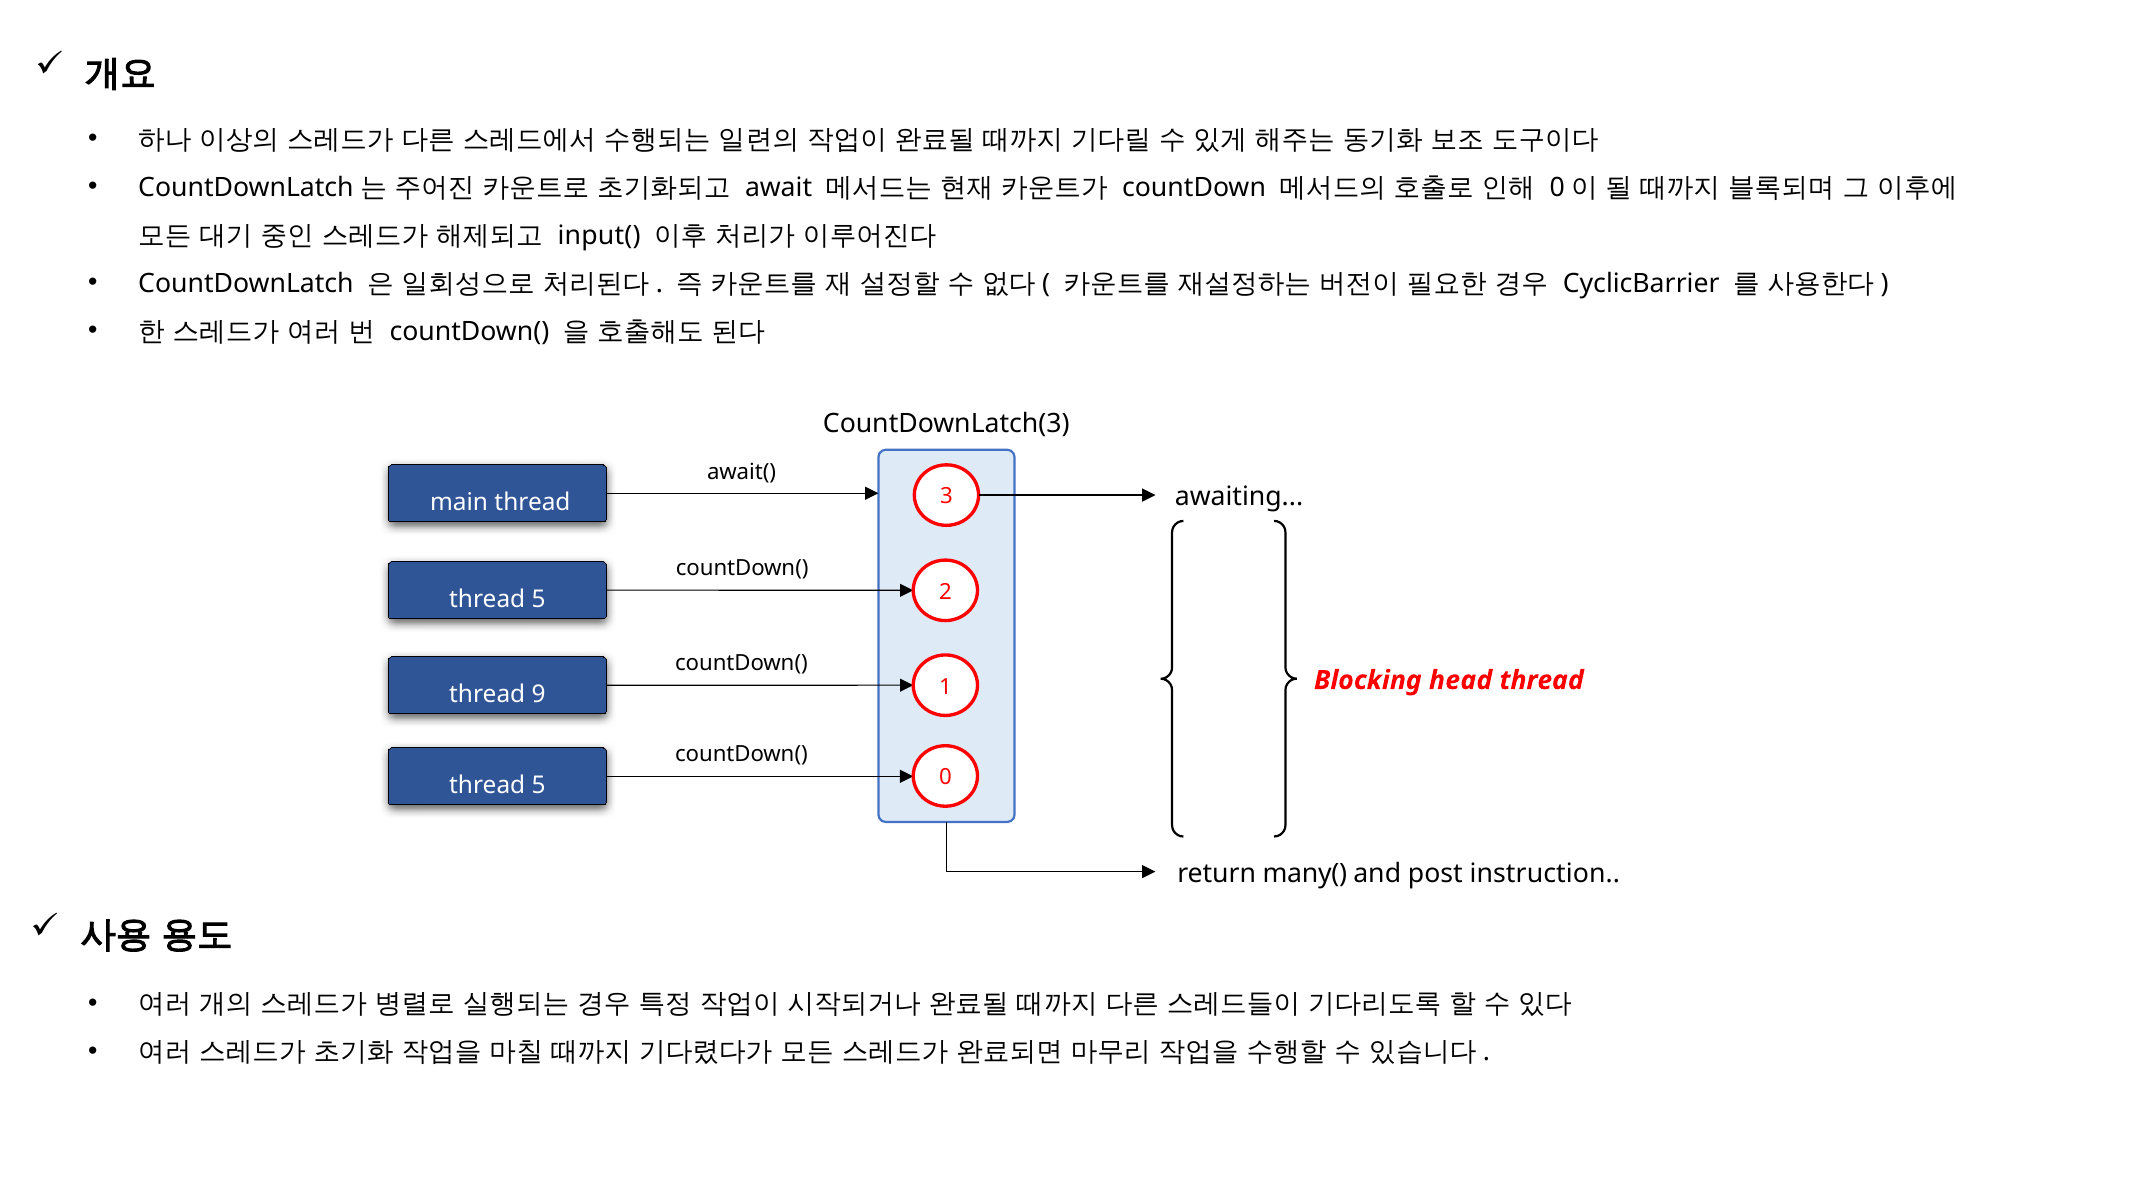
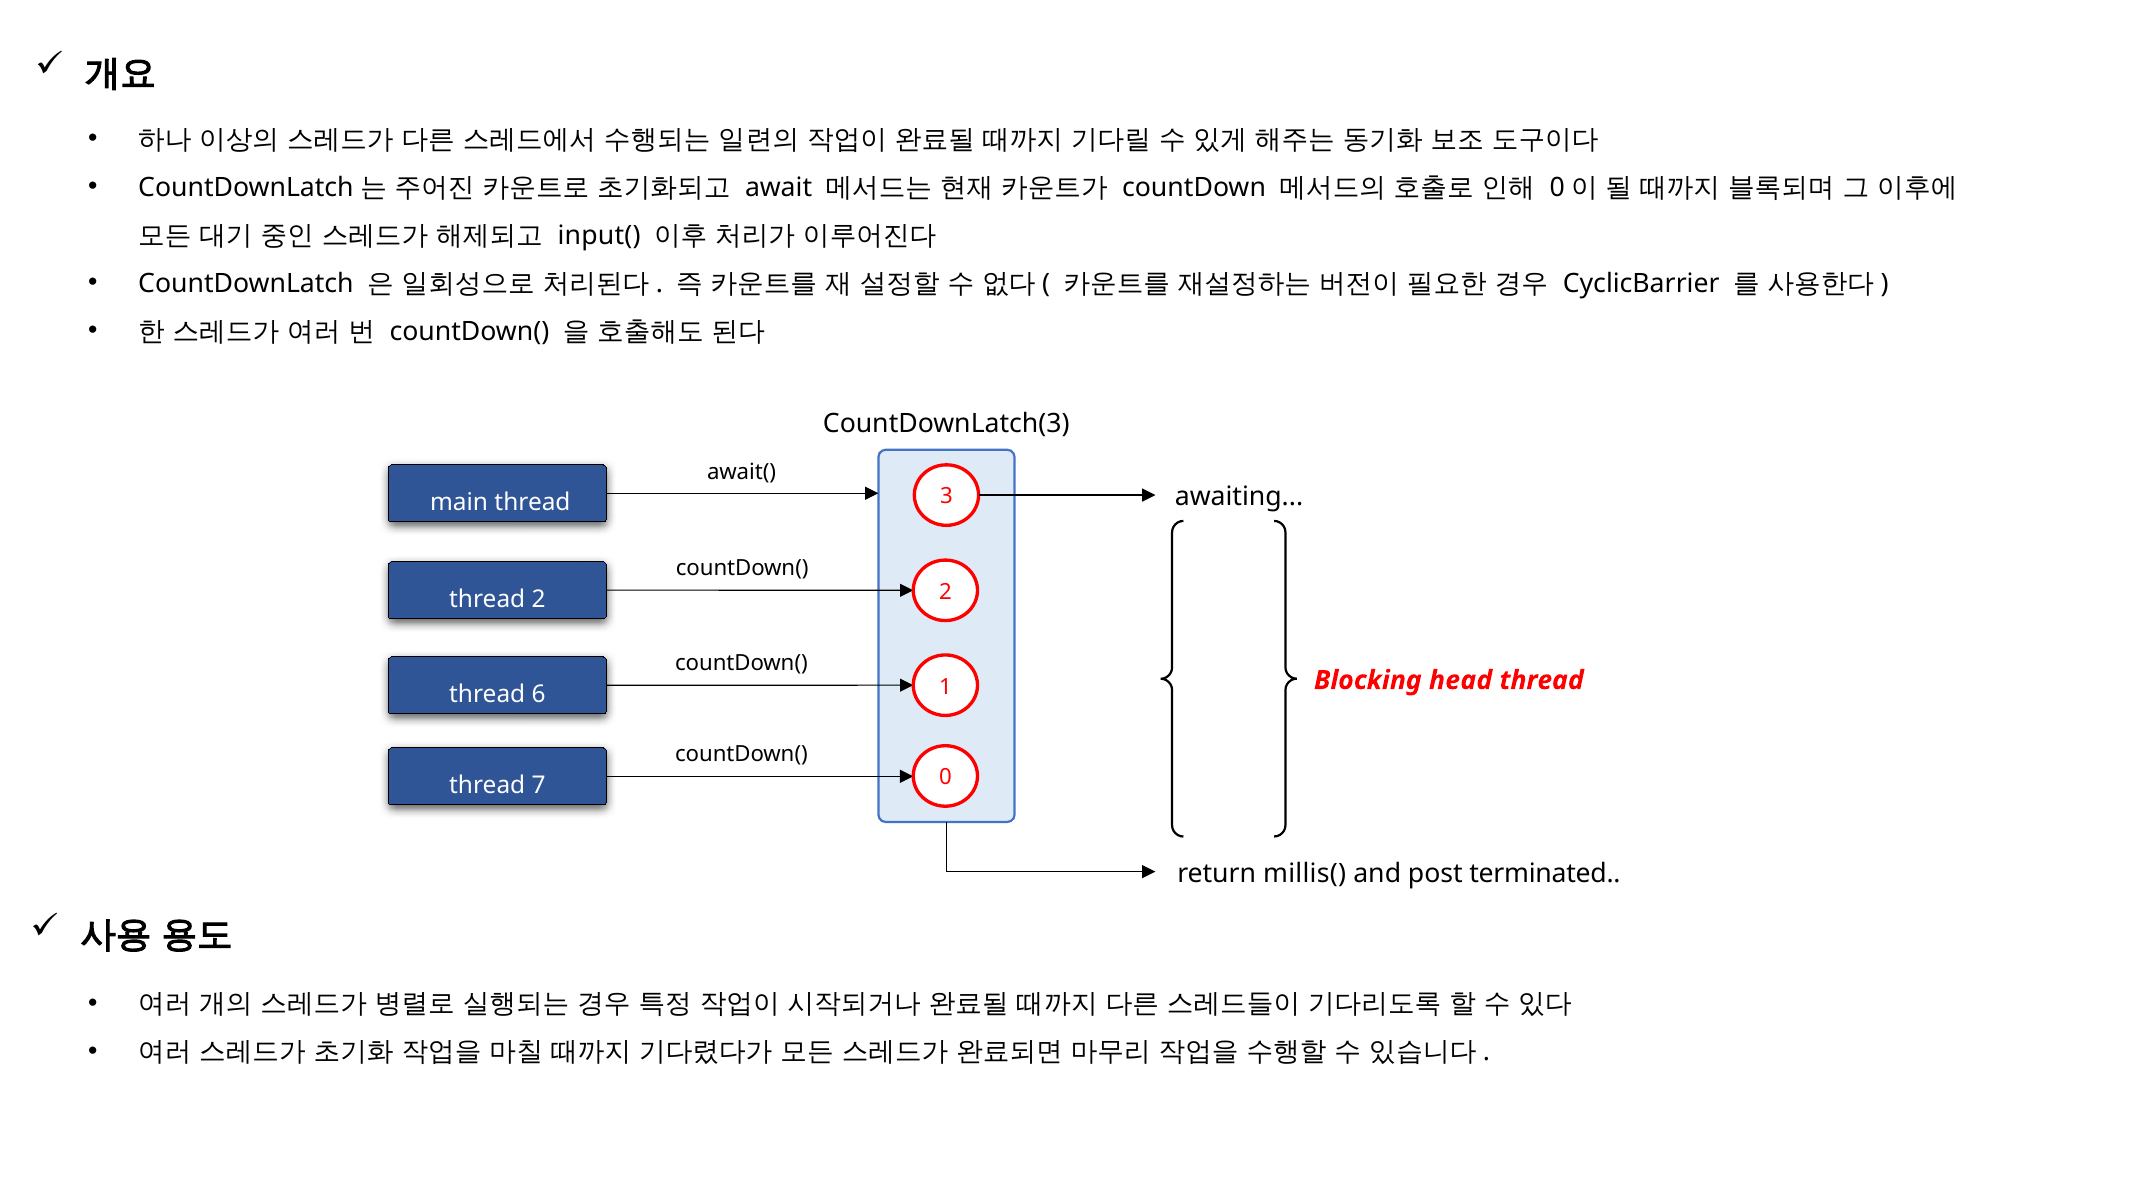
5 at (539, 599): 5 -> 2
9: 9 -> 6
5 at (539, 785): 5 -> 7
many(: many( -> millis(
instruction: instruction -> terminated
